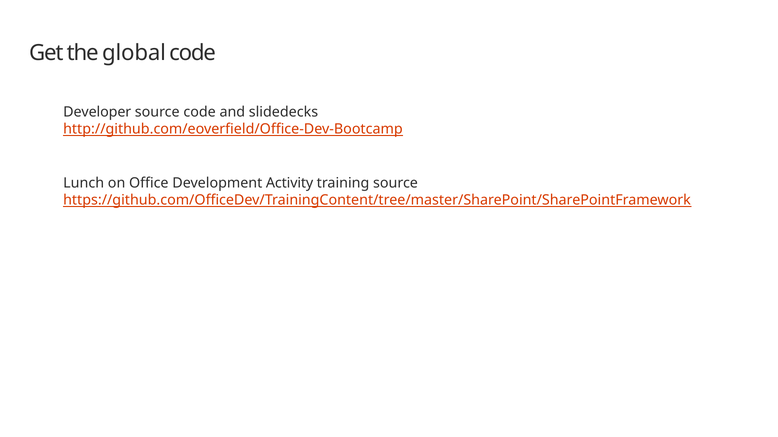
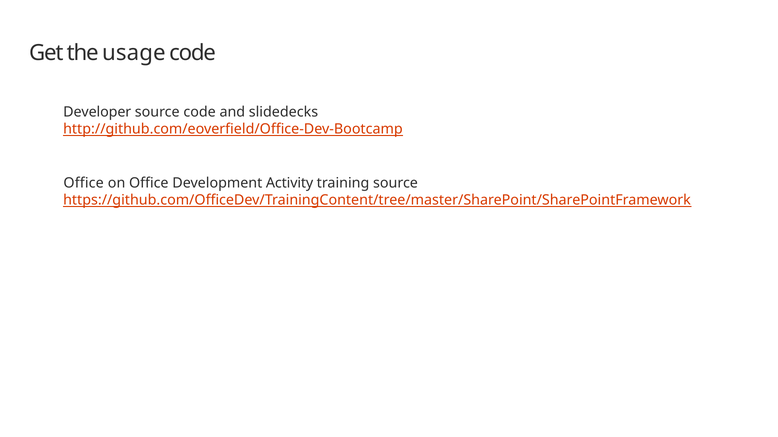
global: global -> usage
Lunch at (84, 183): Lunch -> Office
